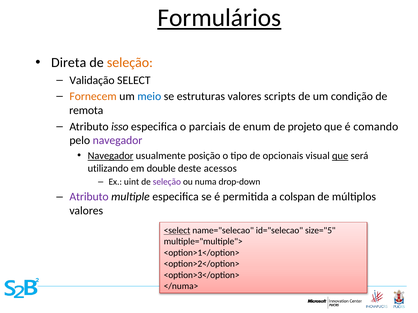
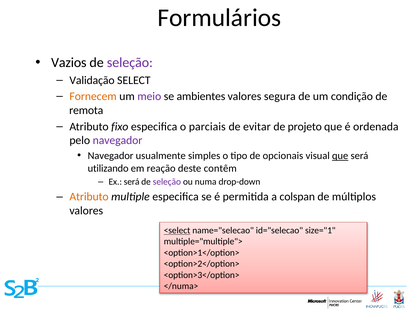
Formulários underline: present -> none
Direta: Direta -> Vazios
seleção at (130, 63) colour: orange -> purple
meio colour: blue -> purple
estruturas: estruturas -> ambientes
scripts: scripts -> segura
isso: isso -> fixo
enum: enum -> evitar
comando: comando -> ordenada
Navegador at (111, 156) underline: present -> none
posição: posição -> simples
double: double -> reação
acessos: acessos -> contêm
Ex uint: uint -> será
Atributo at (89, 197) colour: purple -> orange
size="5: size="5 -> size="1
